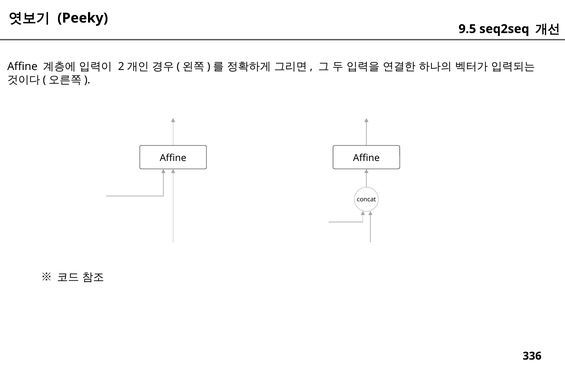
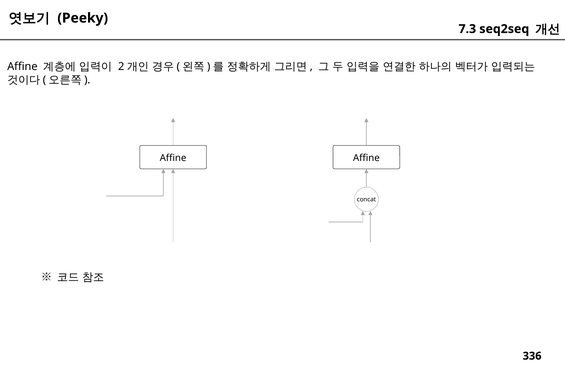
9.5: 9.5 -> 7.3
